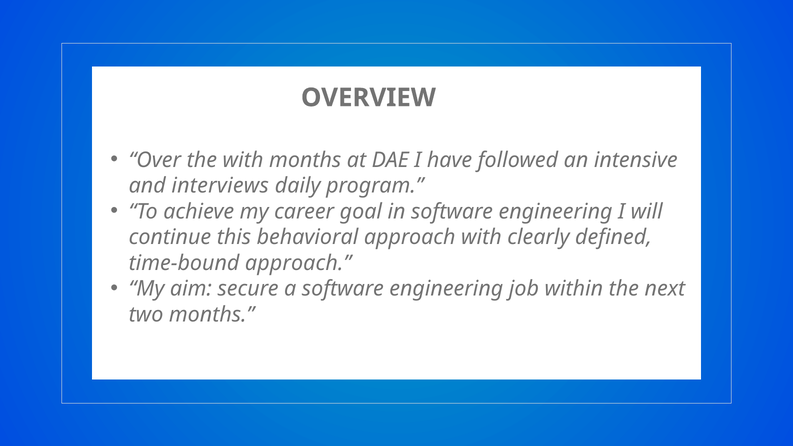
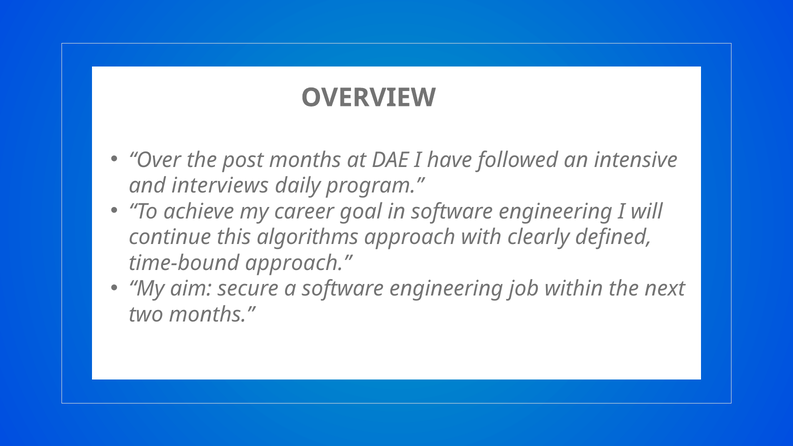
the with: with -> post
behavioral: behavioral -> algorithms
